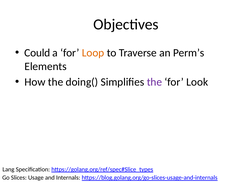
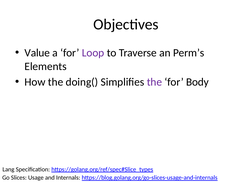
Could: Could -> Value
Loop colour: orange -> purple
Look: Look -> Body
